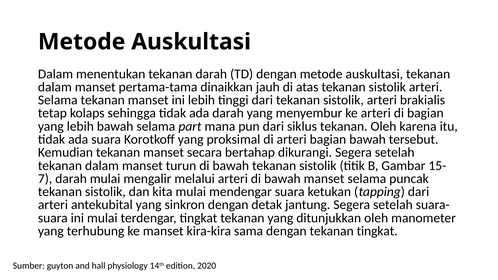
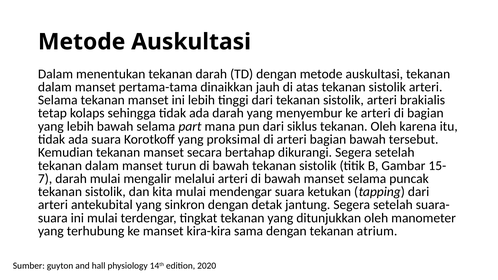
tekanan tingkat: tingkat -> atrium
